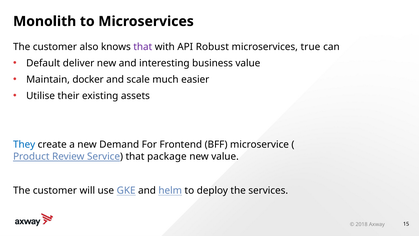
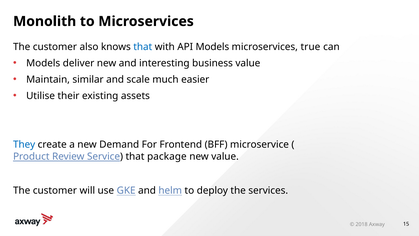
that at (143, 47) colour: purple -> blue
API Robust: Robust -> Models
Default at (43, 63): Default -> Models
docker: docker -> similar
